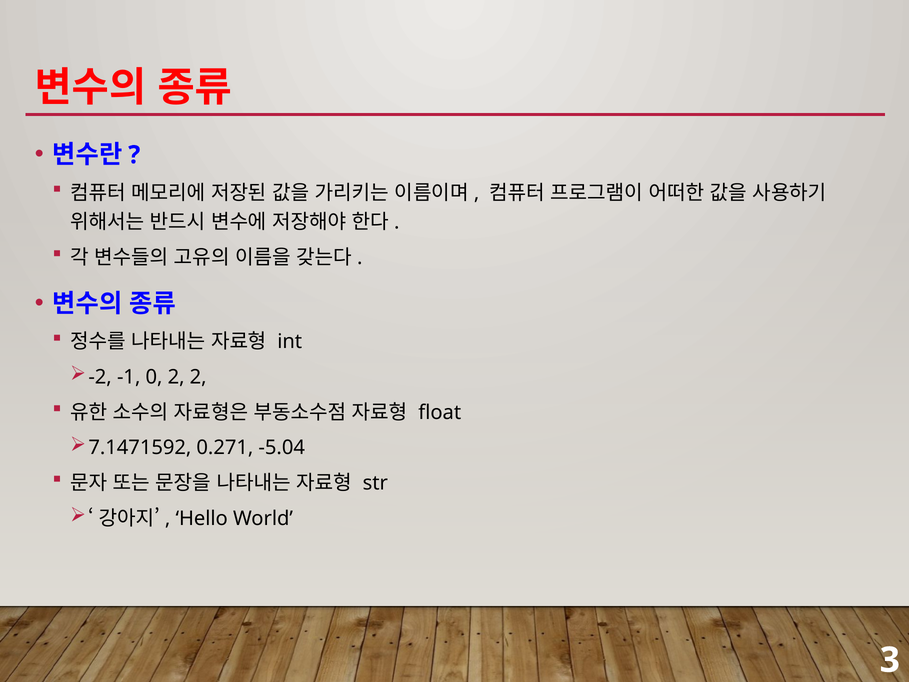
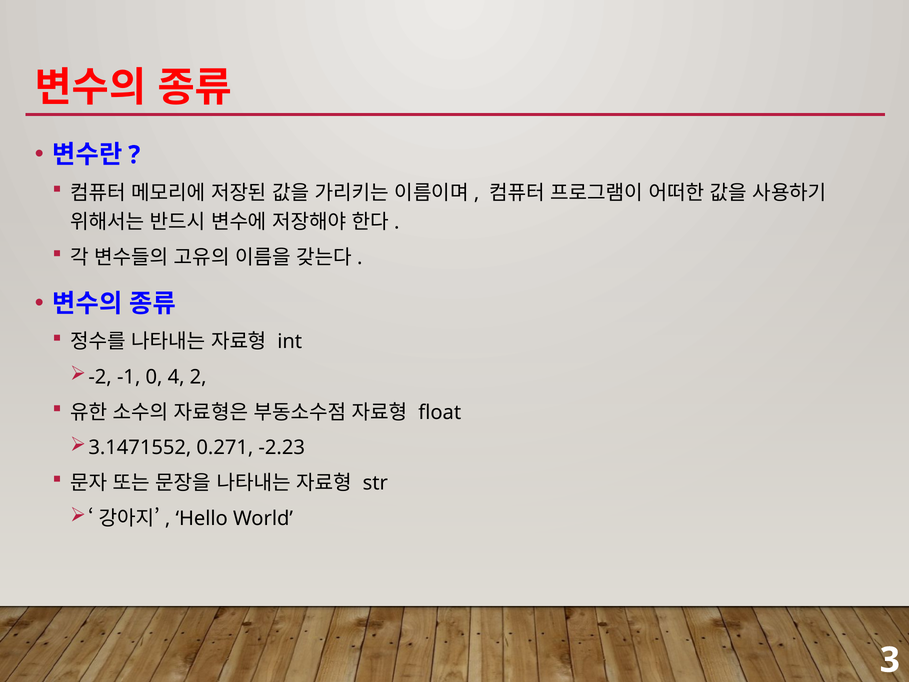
0 2: 2 -> 4
7.1471592: 7.1471592 -> 3.1471552
-5.04: -5.04 -> -2.23
